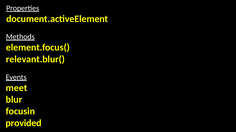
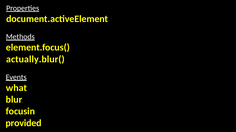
relevant.blur(: relevant.blur( -> actually.blur(
meet: meet -> what
